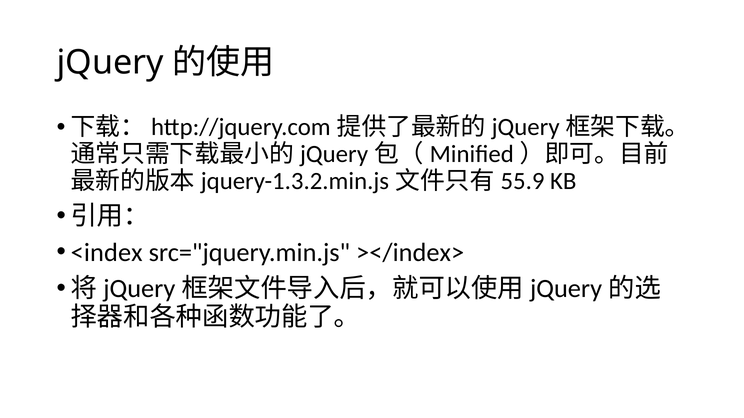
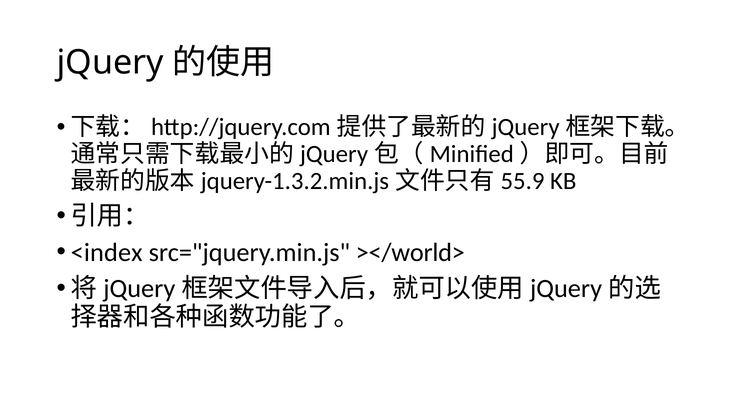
></index>: ></index> -> ></world>
